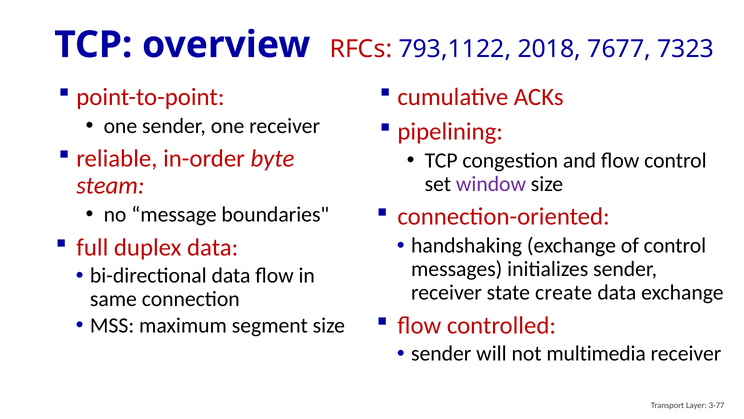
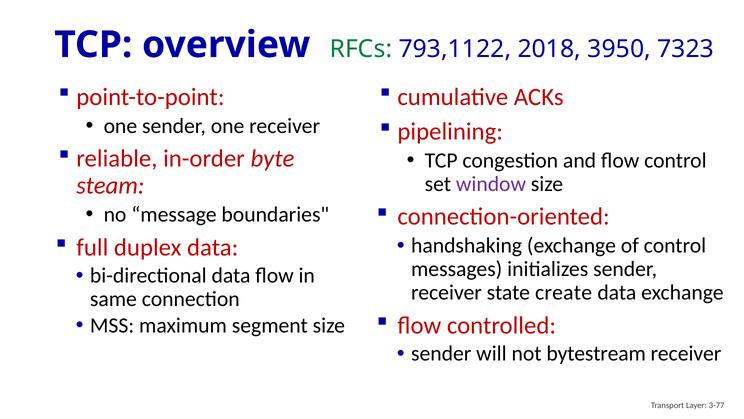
RFCs colour: red -> green
7677: 7677 -> 3950
multimedia: multimedia -> bytestream
